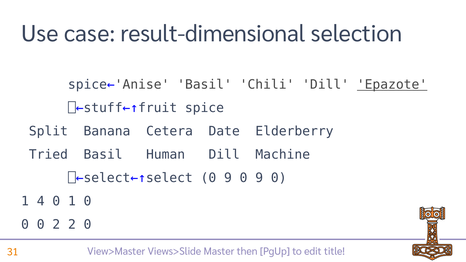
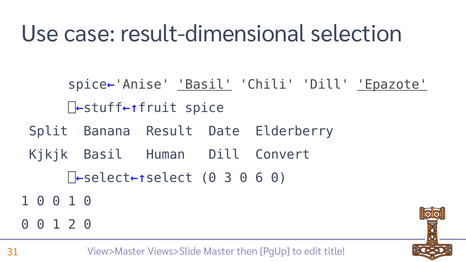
Basil at (205, 85) underline: none -> present
Cetera: Cetera -> Result
Tried: Tried -> Kjkjk
Machine: Machine -> Convert
⎕←select←↑select 0 9: 9 -> 3
9 at (259, 178): 9 -> 6
4 at (41, 201): 4 -> 0
2 at (56, 225): 2 -> 1
